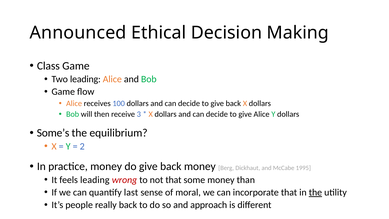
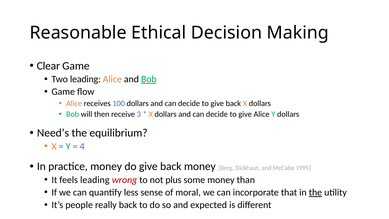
Announced: Announced -> Reasonable
Class: Class -> Clear
Bob at (149, 79) underline: none -> present
Some’s: Some’s -> Need’s
2: 2 -> 4
not that: that -> plus
last: last -> less
approach: approach -> expected
